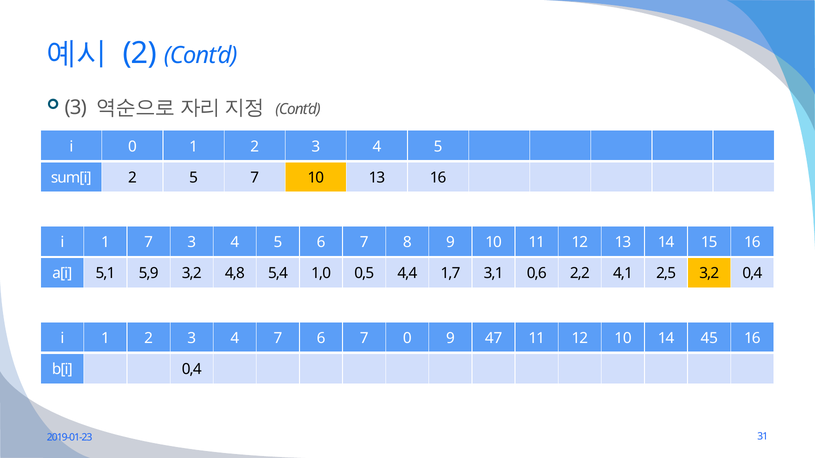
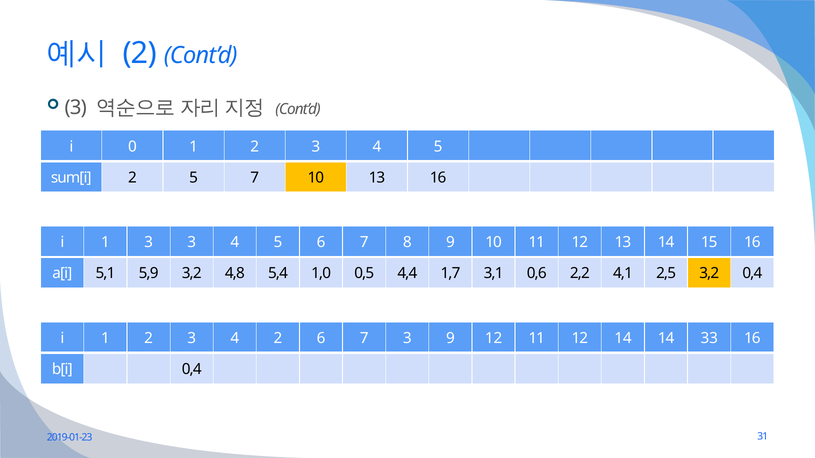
1 7: 7 -> 3
4 7: 7 -> 2
7 0: 0 -> 3
9 47: 47 -> 12
12 10: 10 -> 14
45: 45 -> 33
